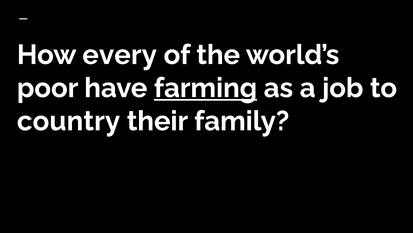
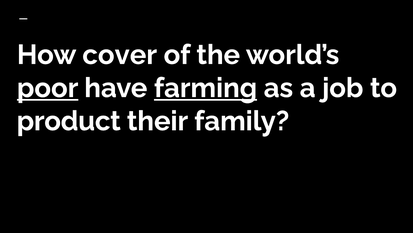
every: every -> cover
poor underline: none -> present
country: country -> product
